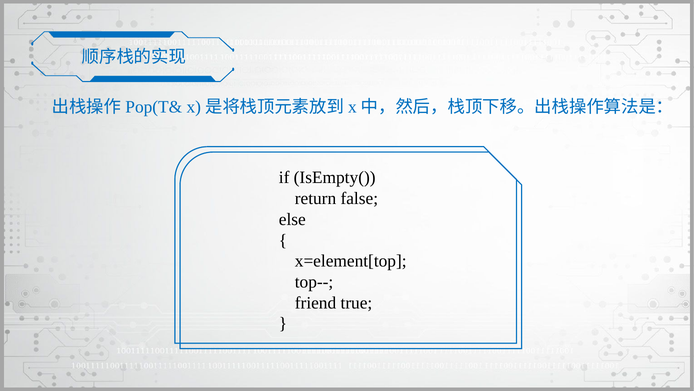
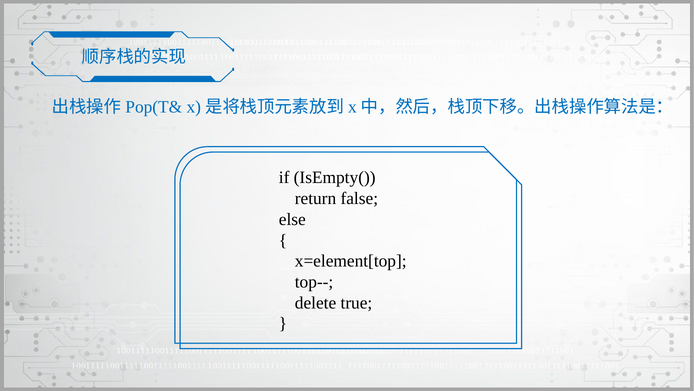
friend: friend -> delete
